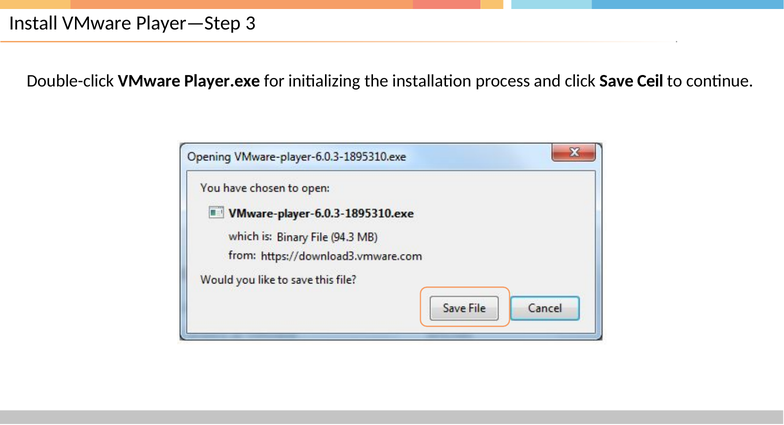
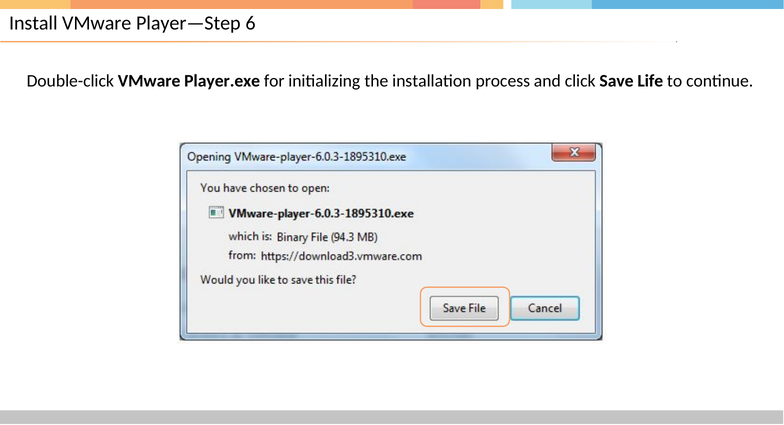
3: 3 -> 6
Ceil: Ceil -> Life
